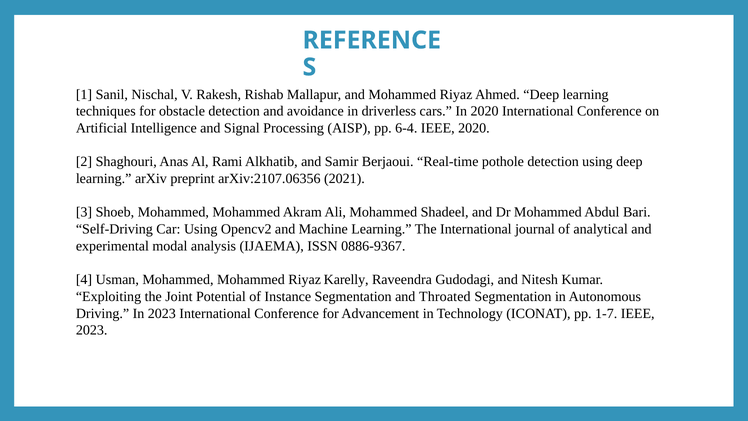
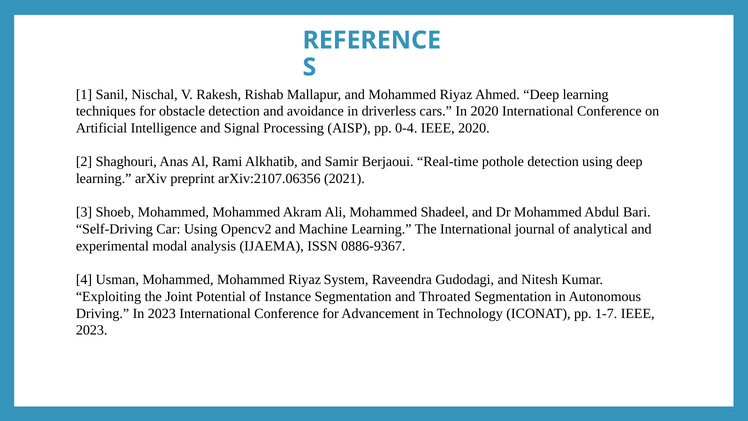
6-4: 6-4 -> 0-4
Karelly: Karelly -> System
